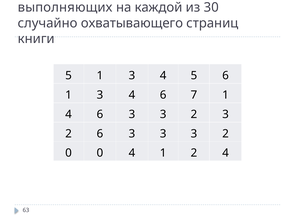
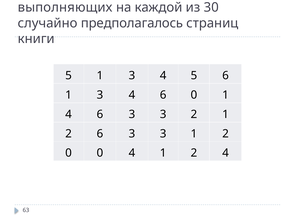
охватывающего: охватывающего -> предполагалось
6 7: 7 -> 0
2 3: 3 -> 1
3 3 3: 3 -> 1
